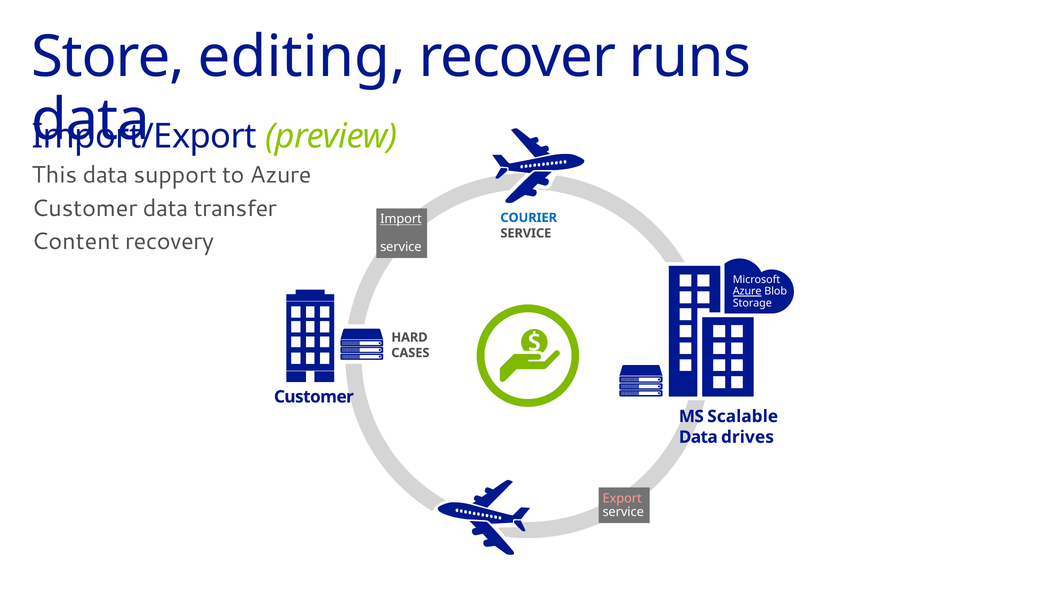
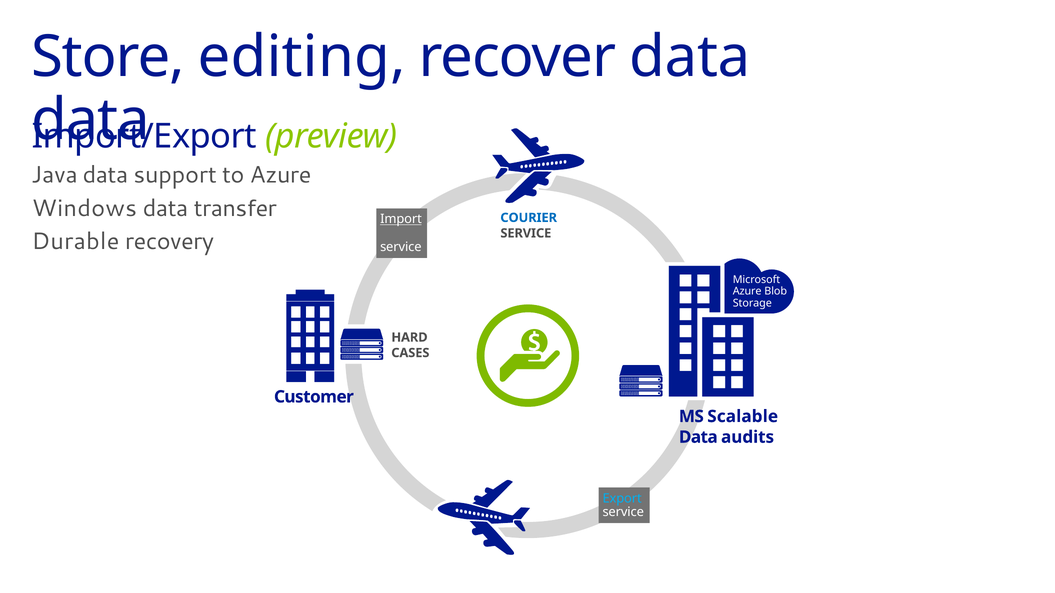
recover runs: runs -> data
This: This -> Java
Customer at (85, 208): Customer -> Windows
Content: Content -> Durable
Azure at (747, 292) underline: present -> none
drives: drives -> audits
Export colour: pink -> light blue
